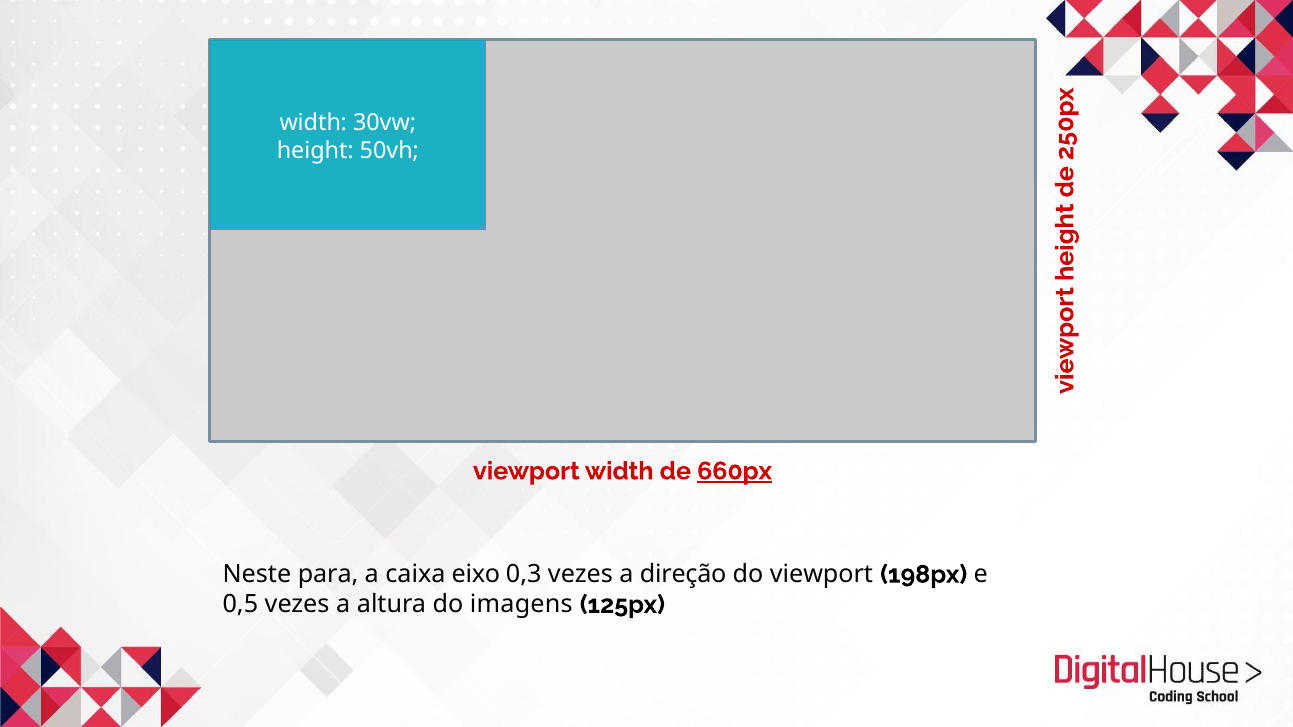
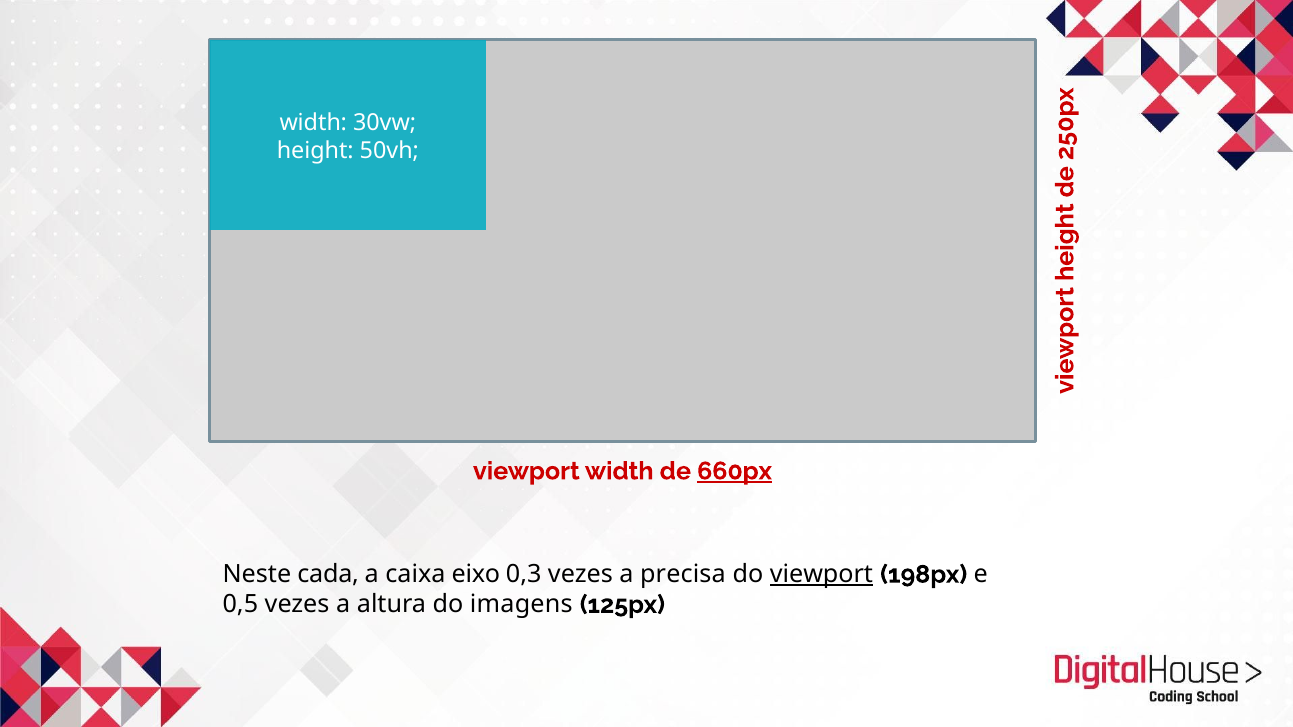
para: para -> cada
direção: direção -> precisa
viewport at (821, 575) underline: none -> present
